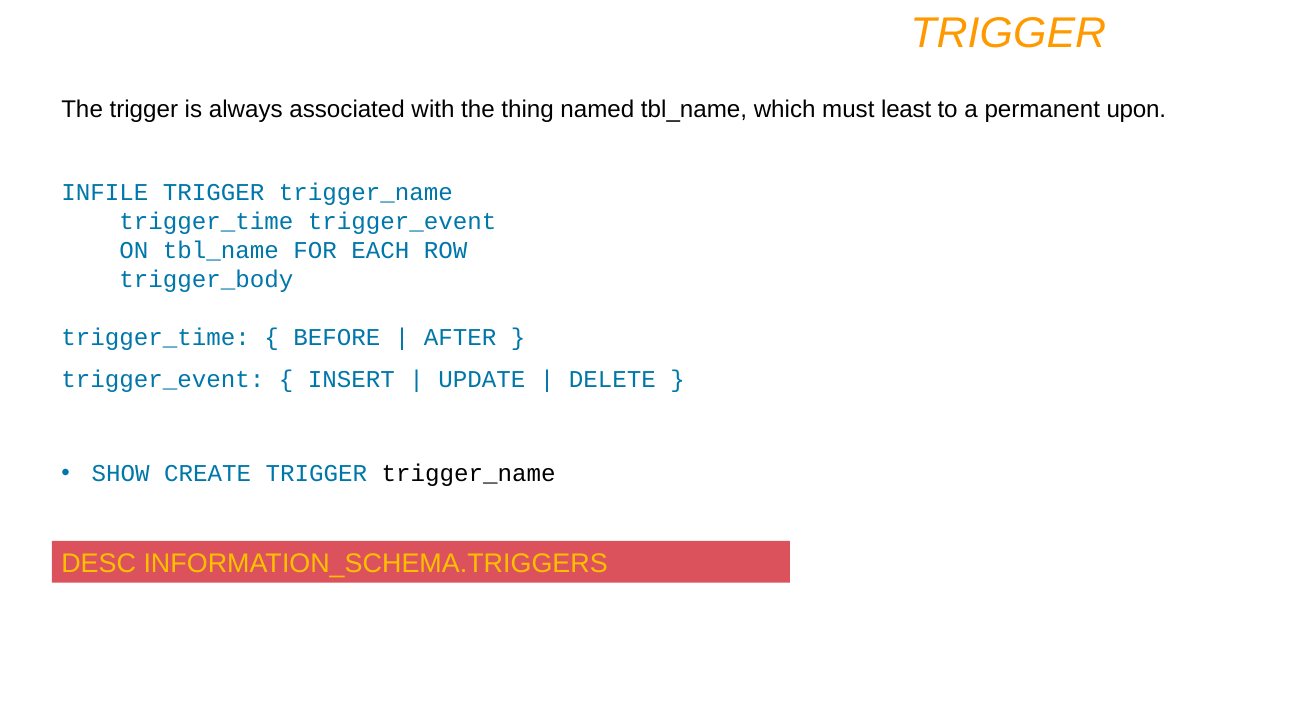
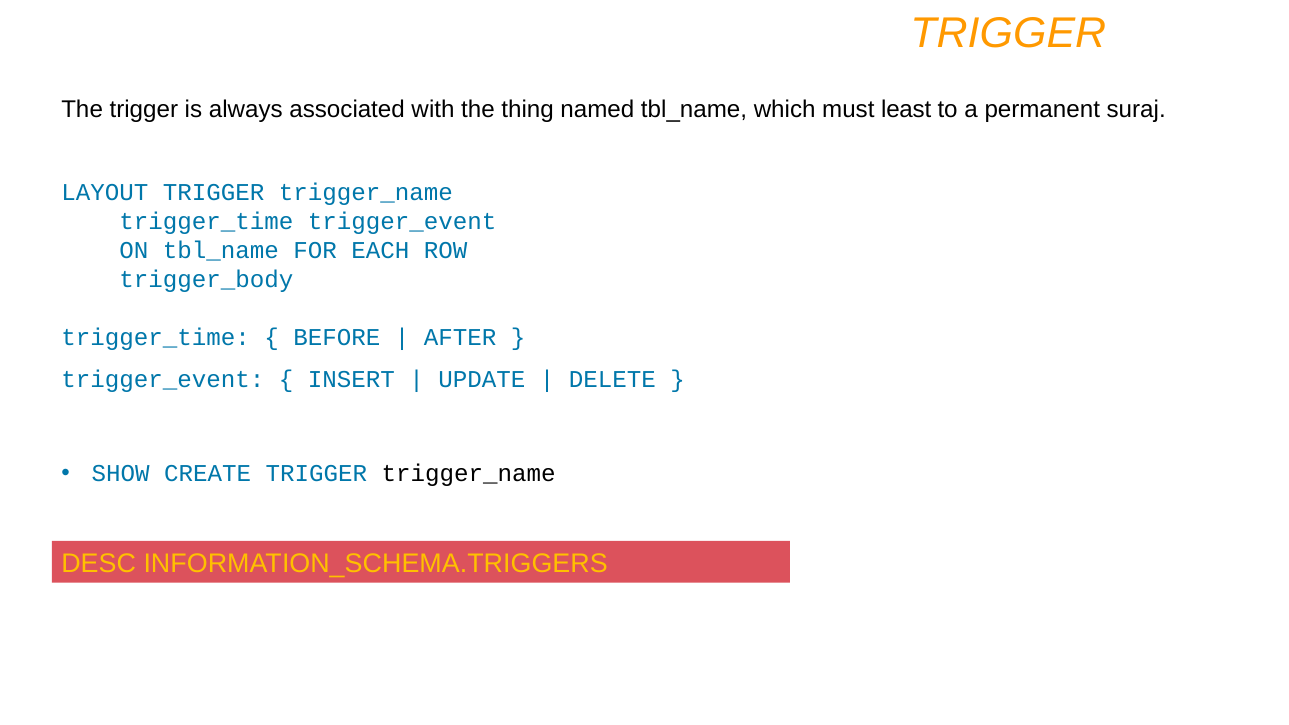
upon: upon -> suraj
INFILE: INFILE -> LAYOUT
